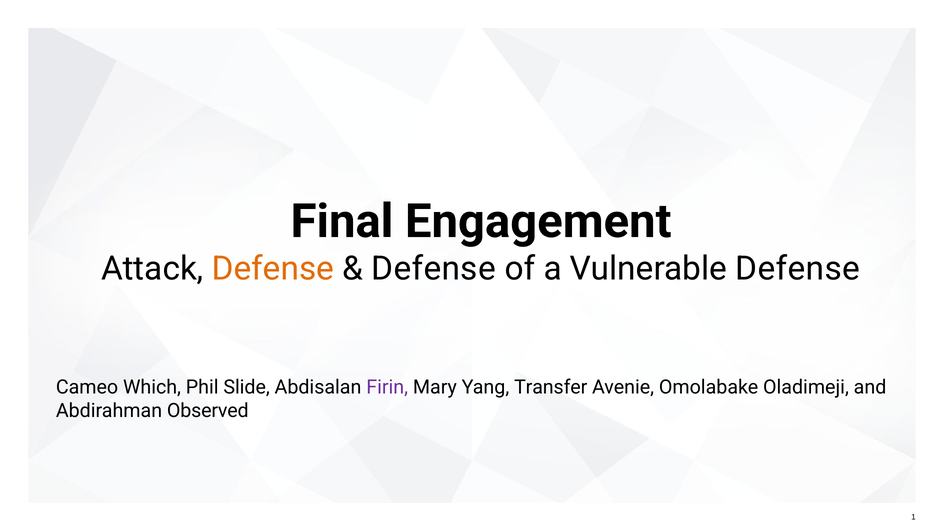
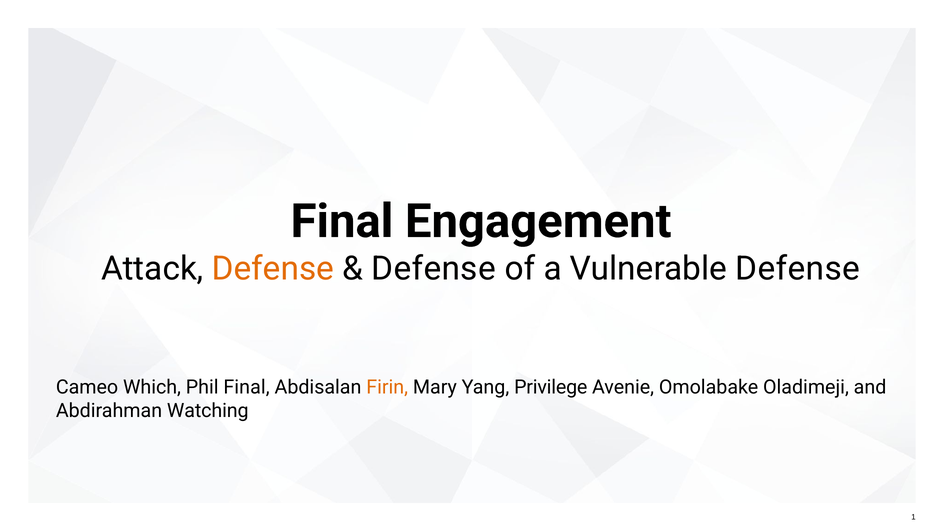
Phil Slide: Slide -> Final
Firin colour: purple -> orange
Transfer: Transfer -> Privilege
Observed: Observed -> Watching
